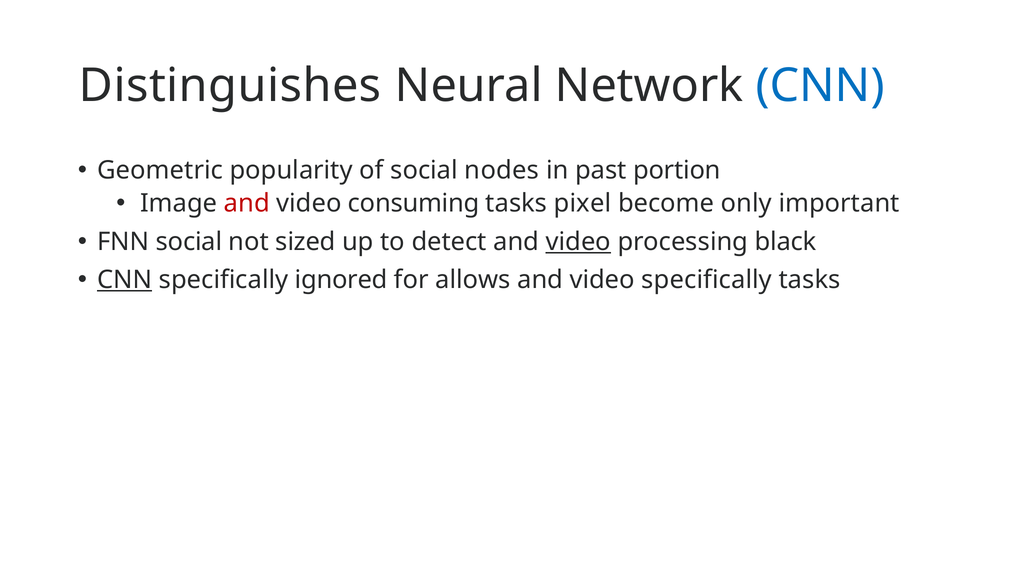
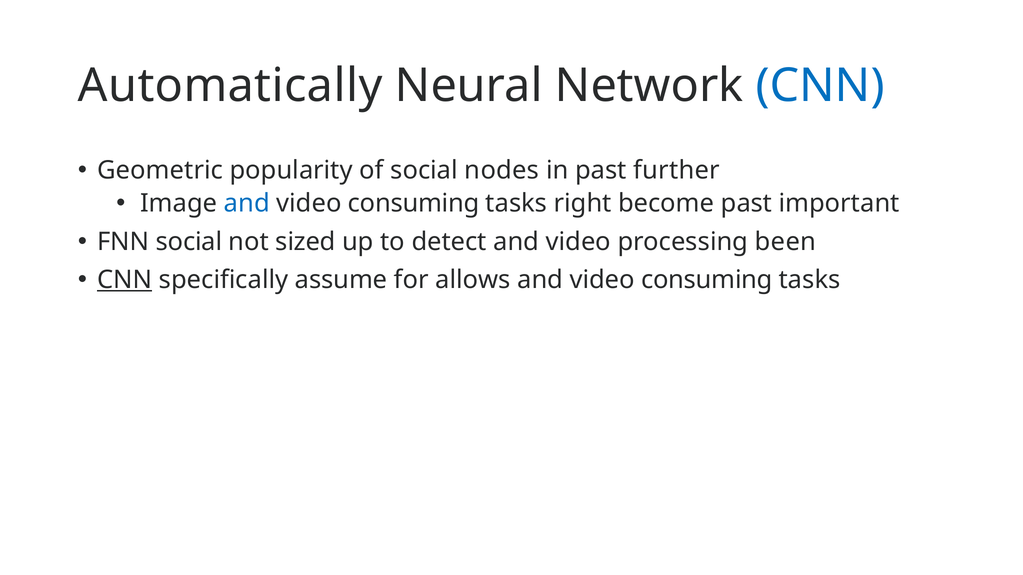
Distinguishes: Distinguishes -> Automatically
portion: portion -> further
and at (247, 204) colour: red -> blue
pixel: pixel -> right
become only: only -> past
video at (578, 242) underline: present -> none
black: black -> been
ignored: ignored -> assume
specifically at (707, 280): specifically -> consuming
